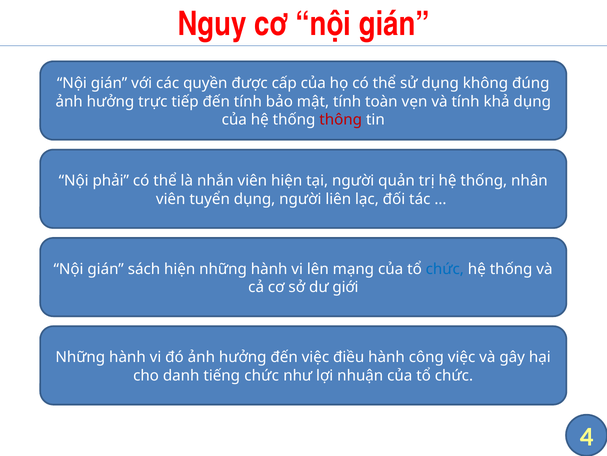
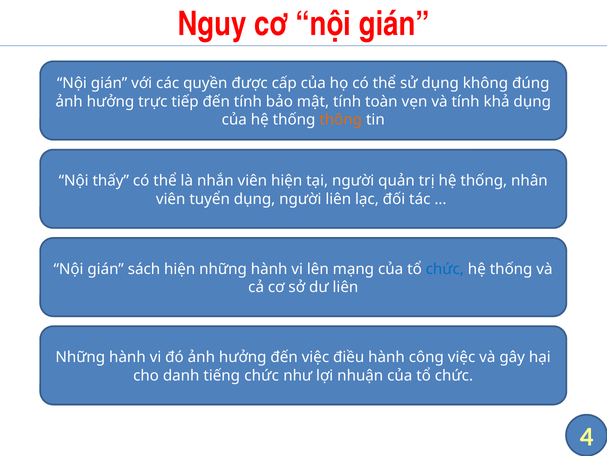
thông colour: red -> orange
phải: phải -> thấy
dư giới: giới -> liên
